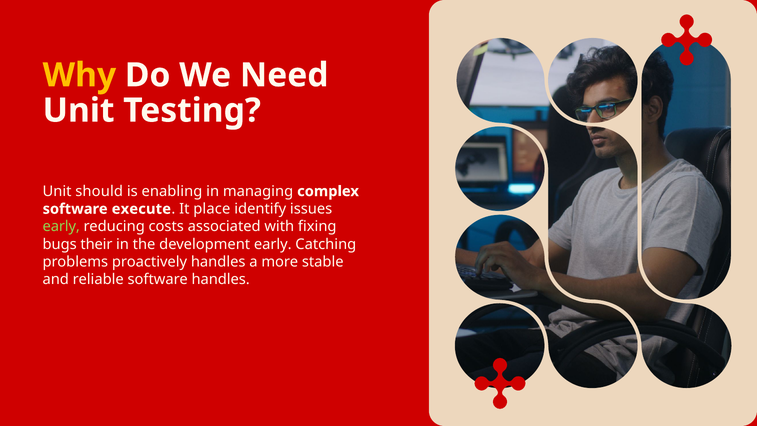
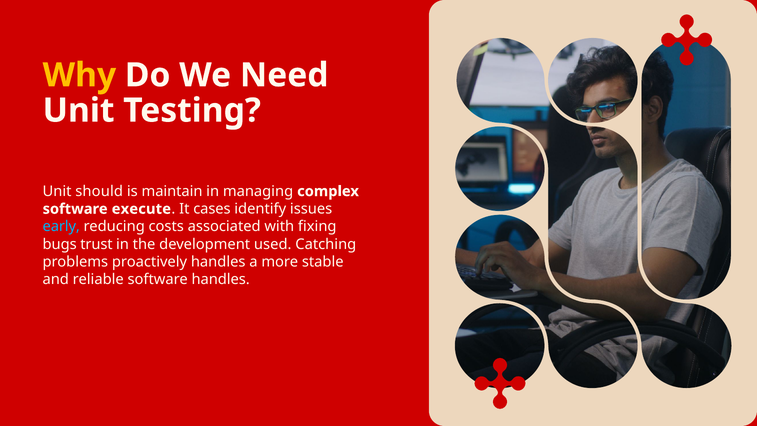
enabling: enabling -> maintain
place: place -> cases
early at (61, 227) colour: light green -> light blue
their: their -> trust
development early: early -> used
